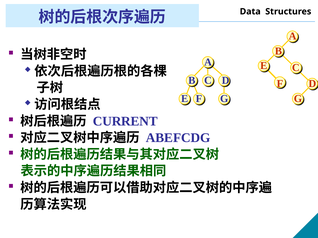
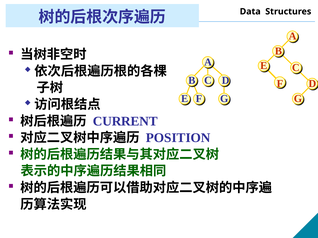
ABEFCDG: ABEFCDG -> POSITION
